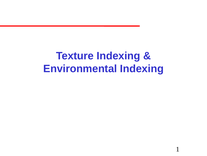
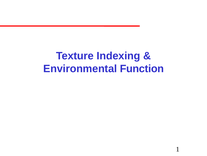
Environmental Indexing: Indexing -> Function
